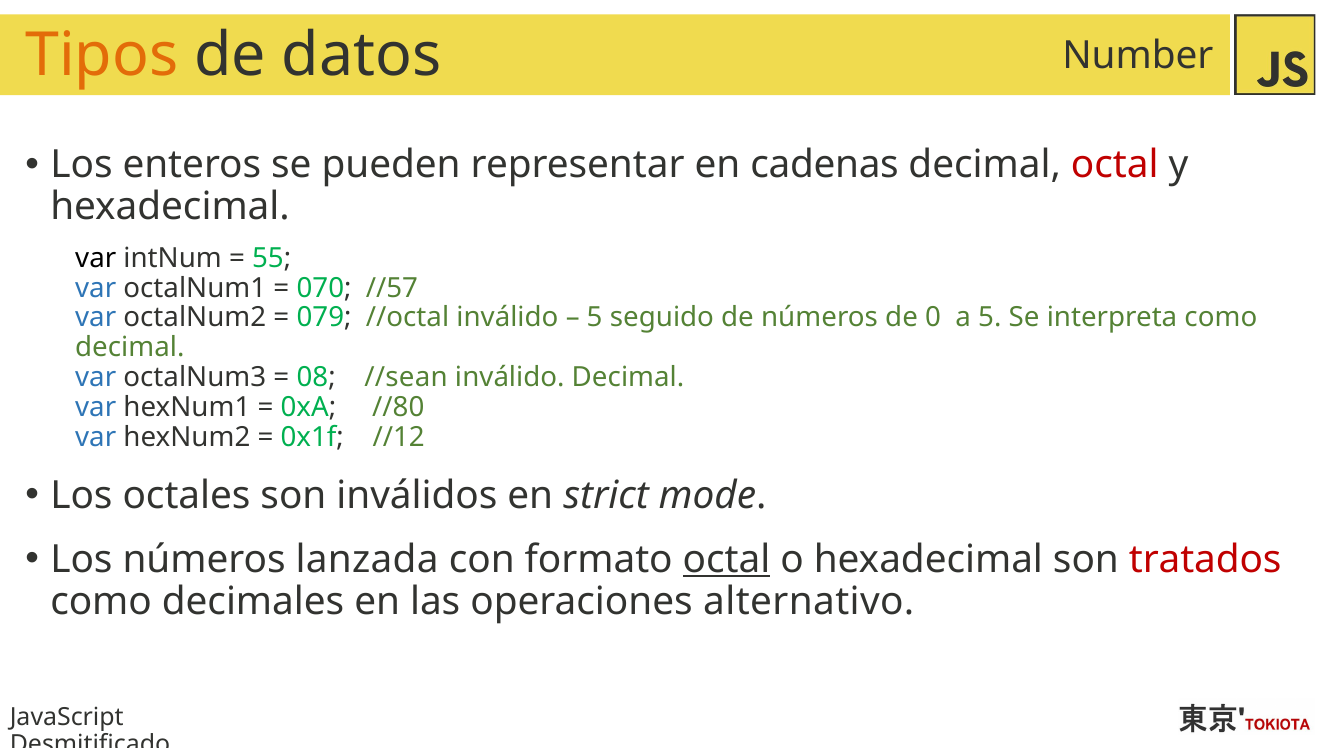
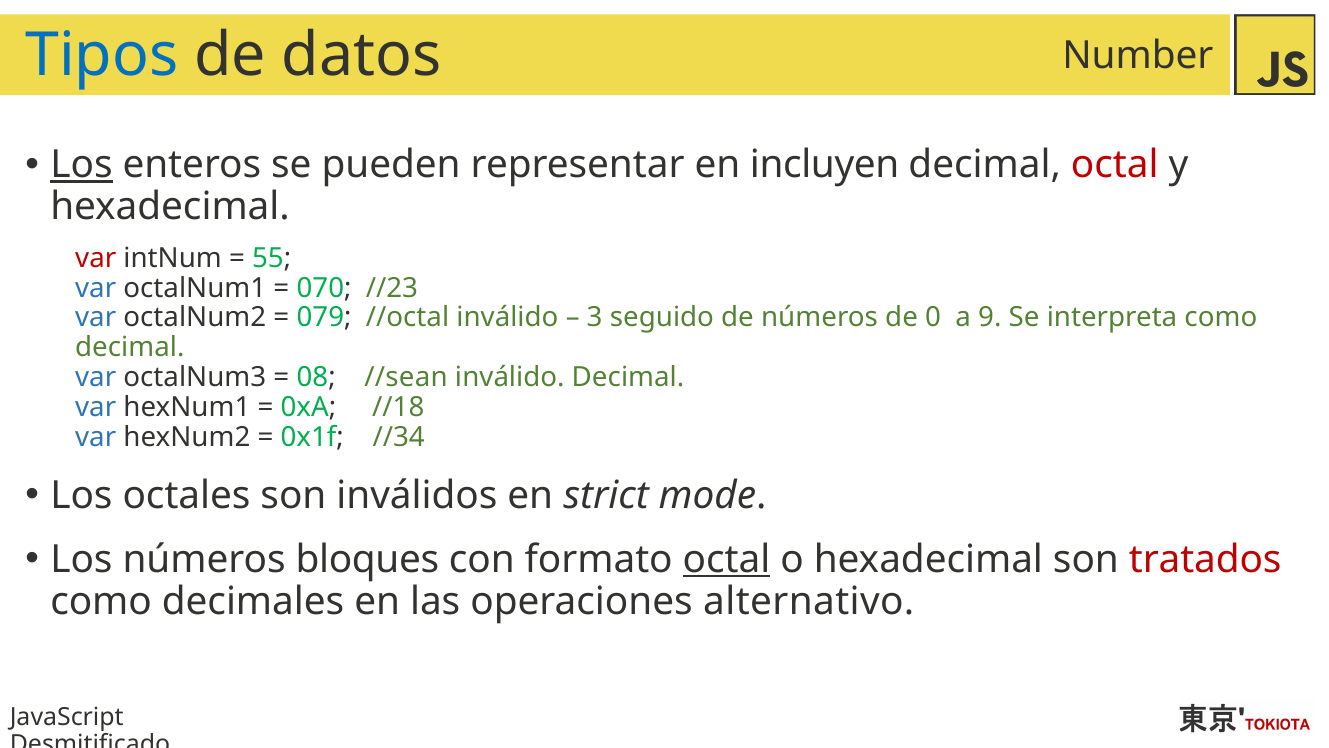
Tipos colour: orange -> blue
Los at (81, 165) underline: none -> present
cadenas: cadenas -> incluyen
var at (96, 258) colour: black -> red
//57: //57 -> //23
5 at (595, 318): 5 -> 3
a 5: 5 -> 9
//80: //80 -> //18
//12: //12 -> //34
lanzada: lanzada -> bloques
